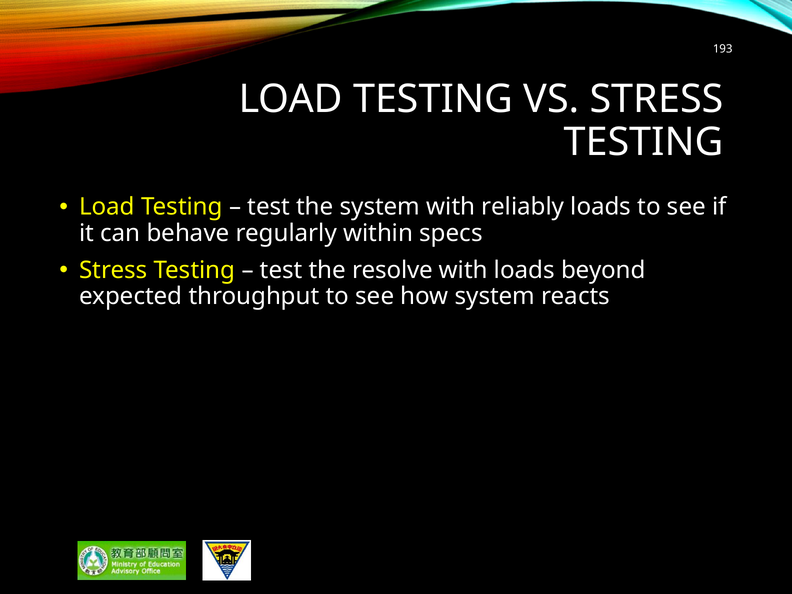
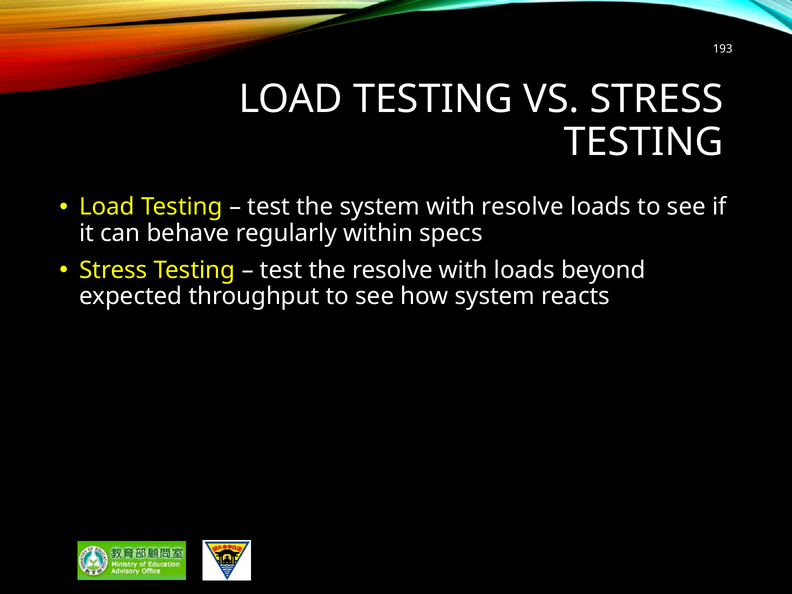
with reliably: reliably -> resolve
